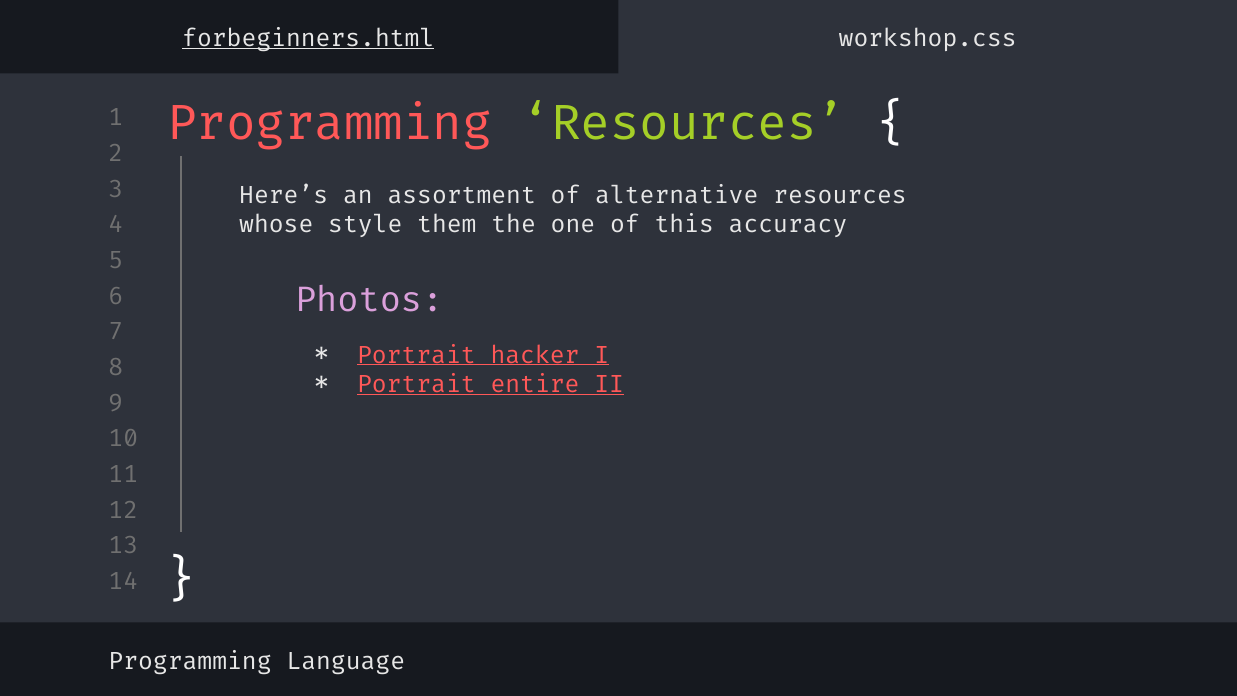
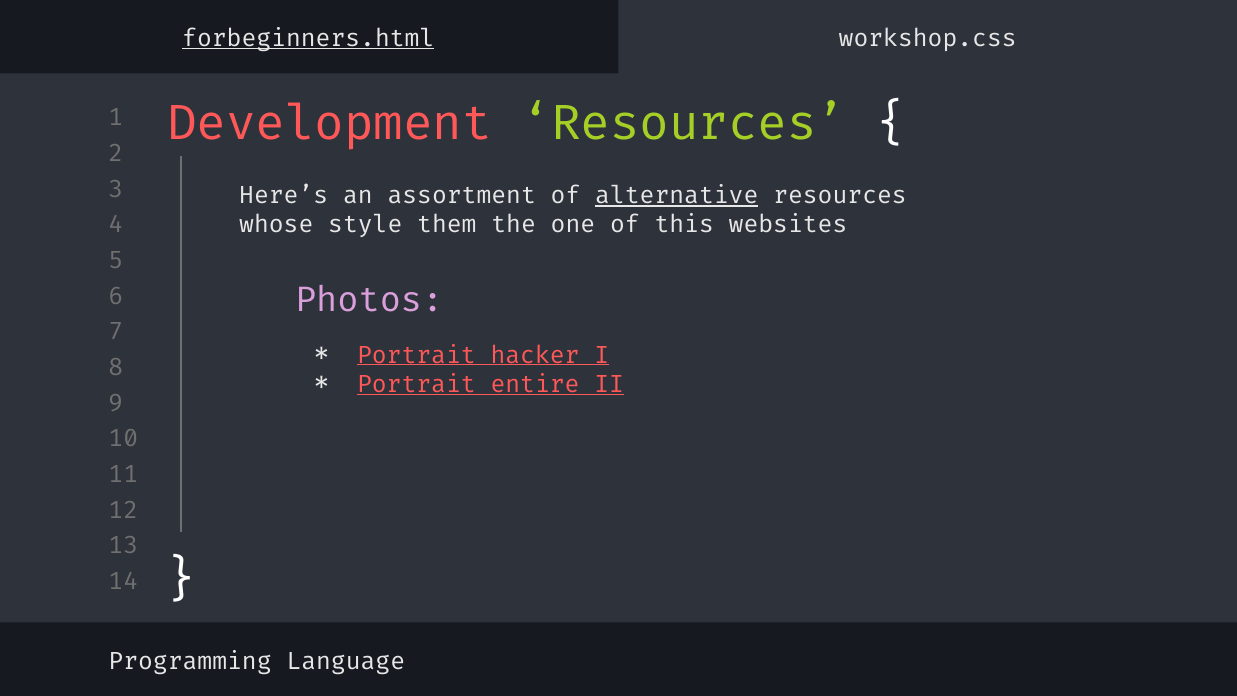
Programming at (329, 123): Programming -> Development
alternative underline: none -> present
accuracy: accuracy -> websites
